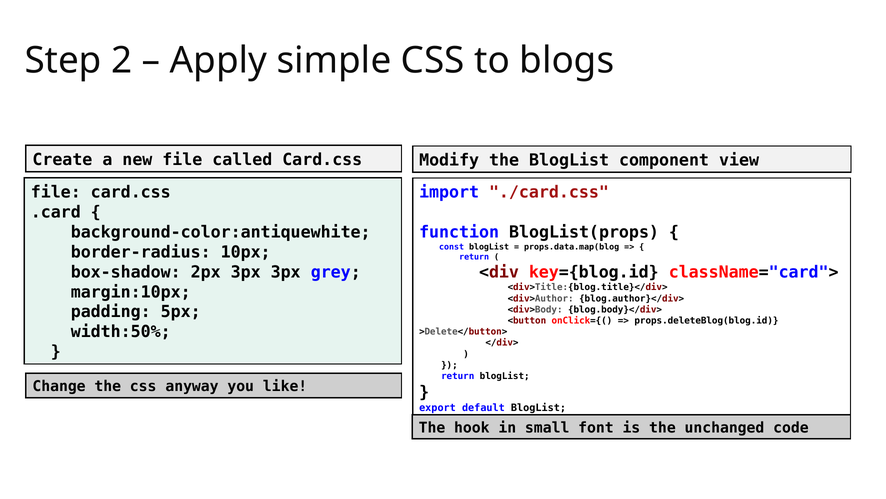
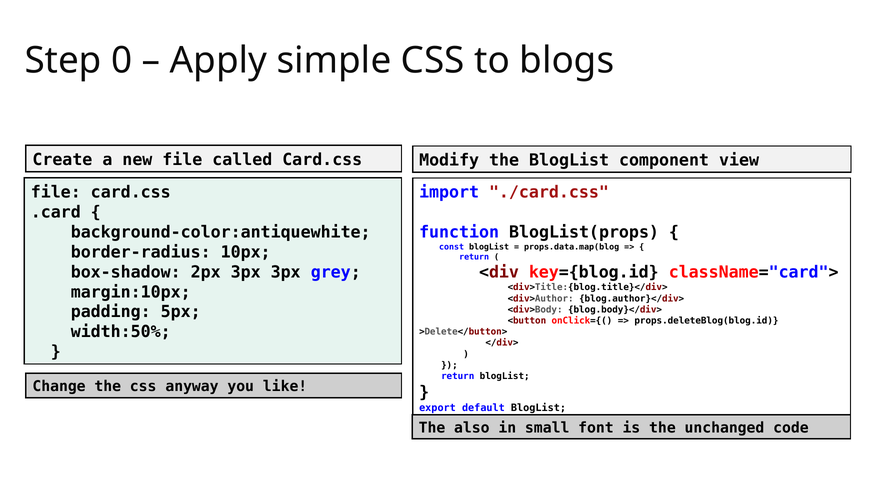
2: 2 -> 0
hook: hook -> also
